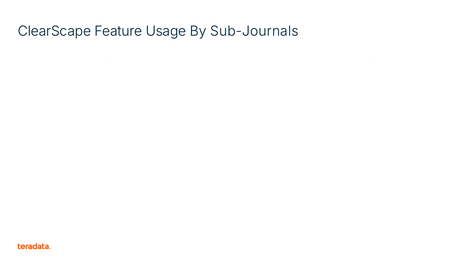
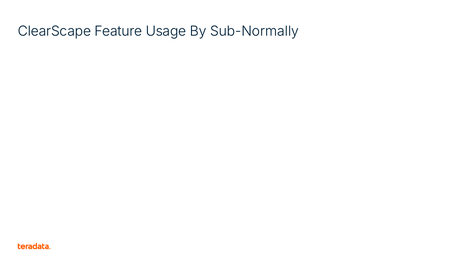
Sub-Journals: Sub-Journals -> Sub-Normally
